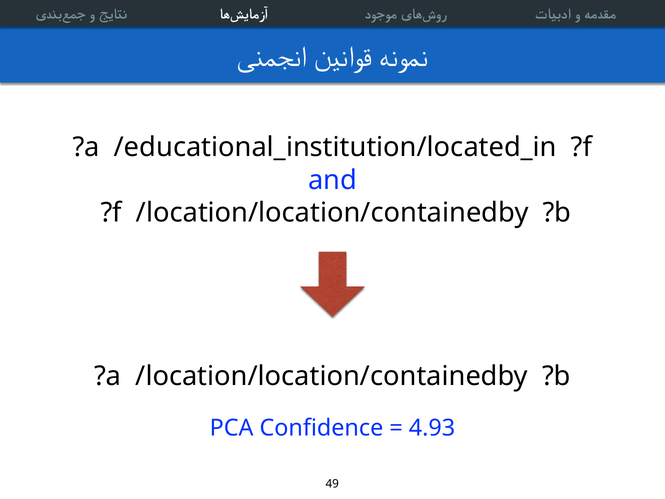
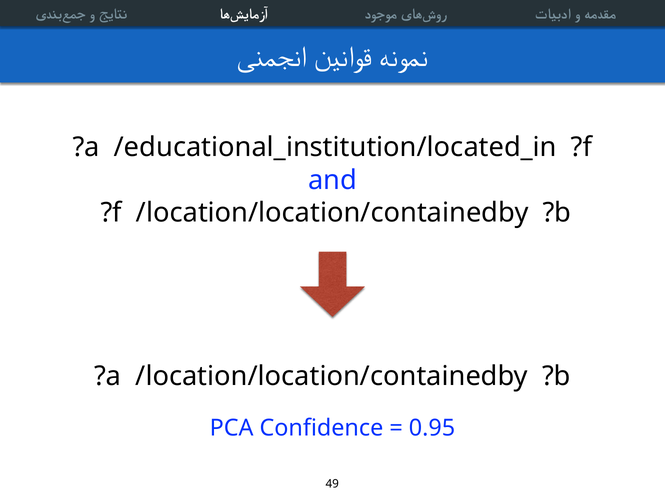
4.93: 4.93 -> 0.95
